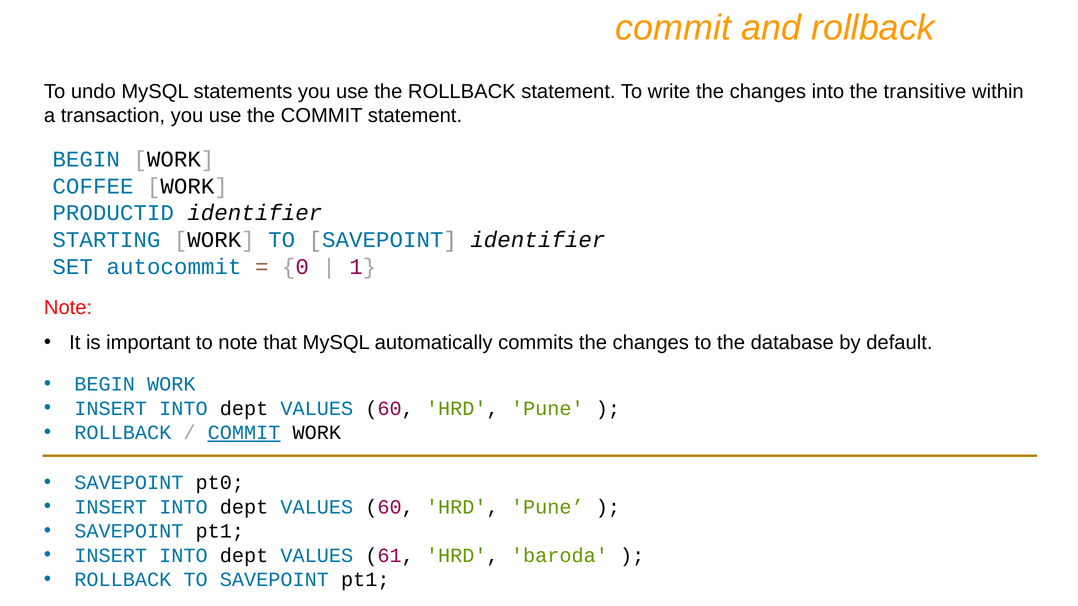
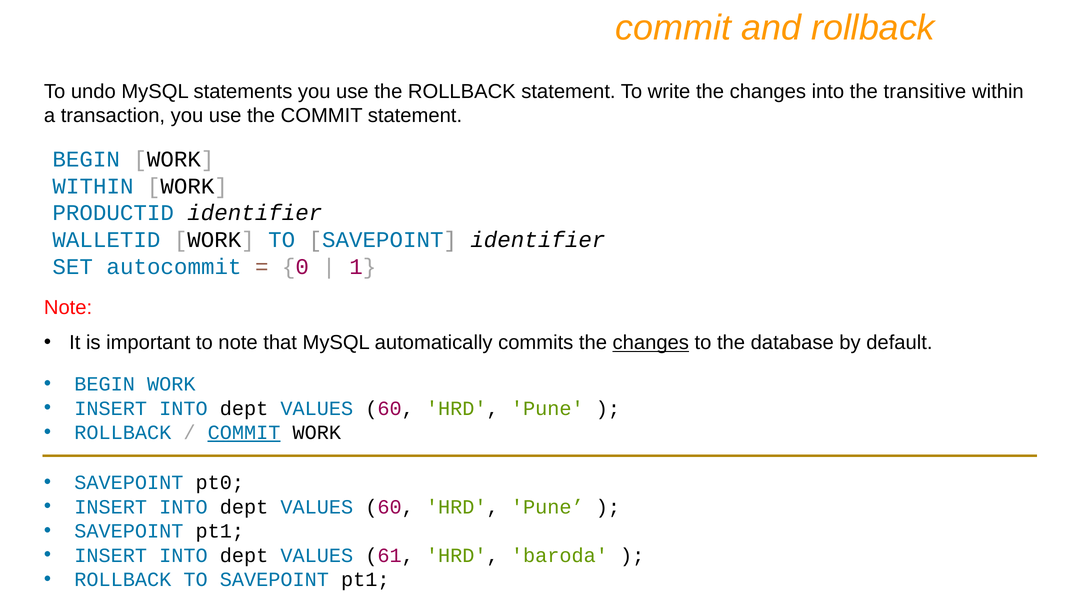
COFFEE at (93, 186): COFFEE -> WITHIN
STARTING: STARTING -> WALLETID
changes at (651, 343) underline: none -> present
